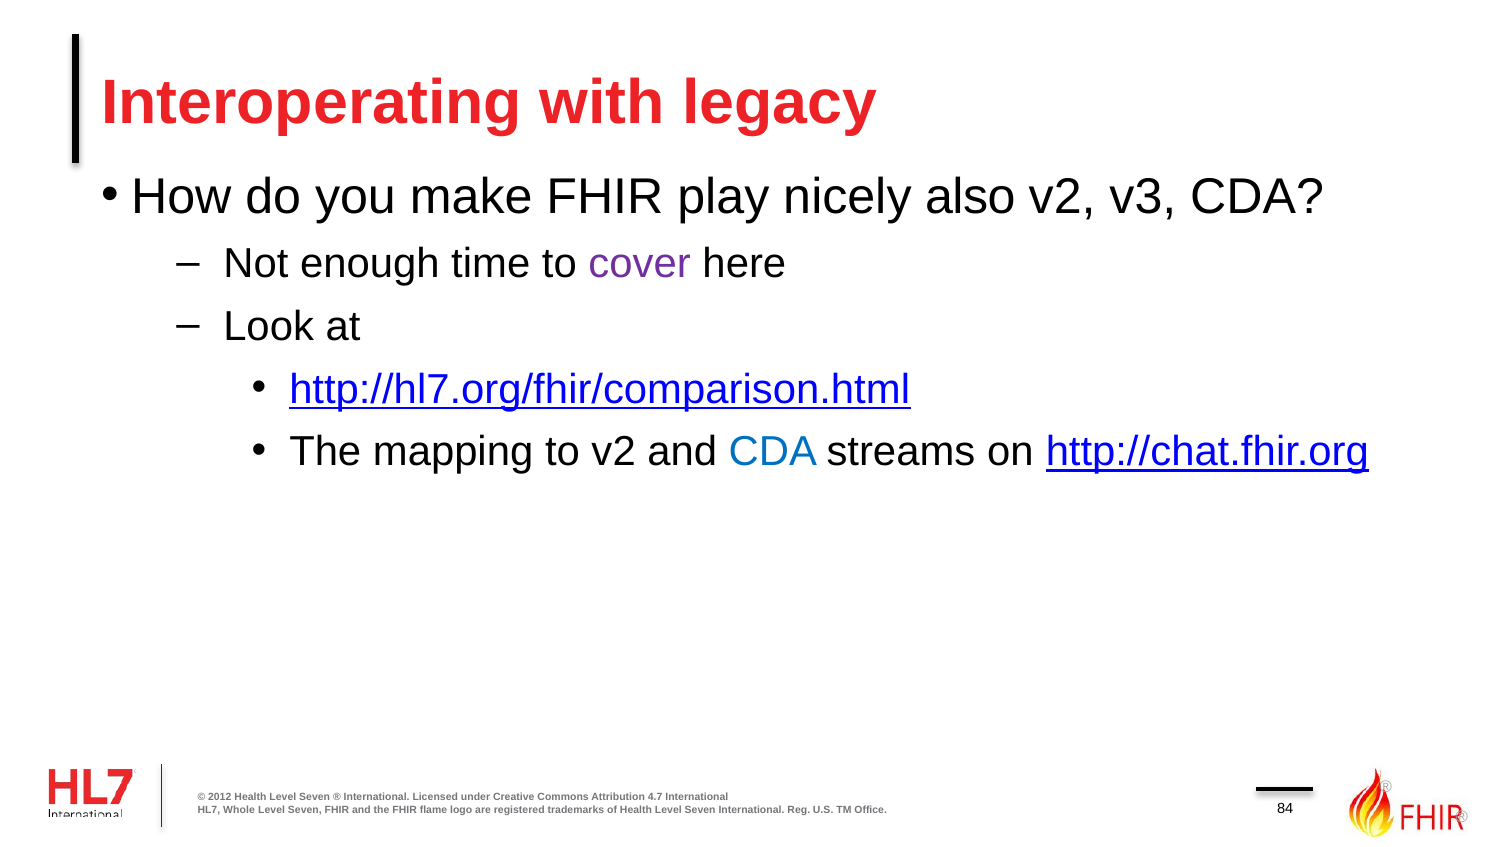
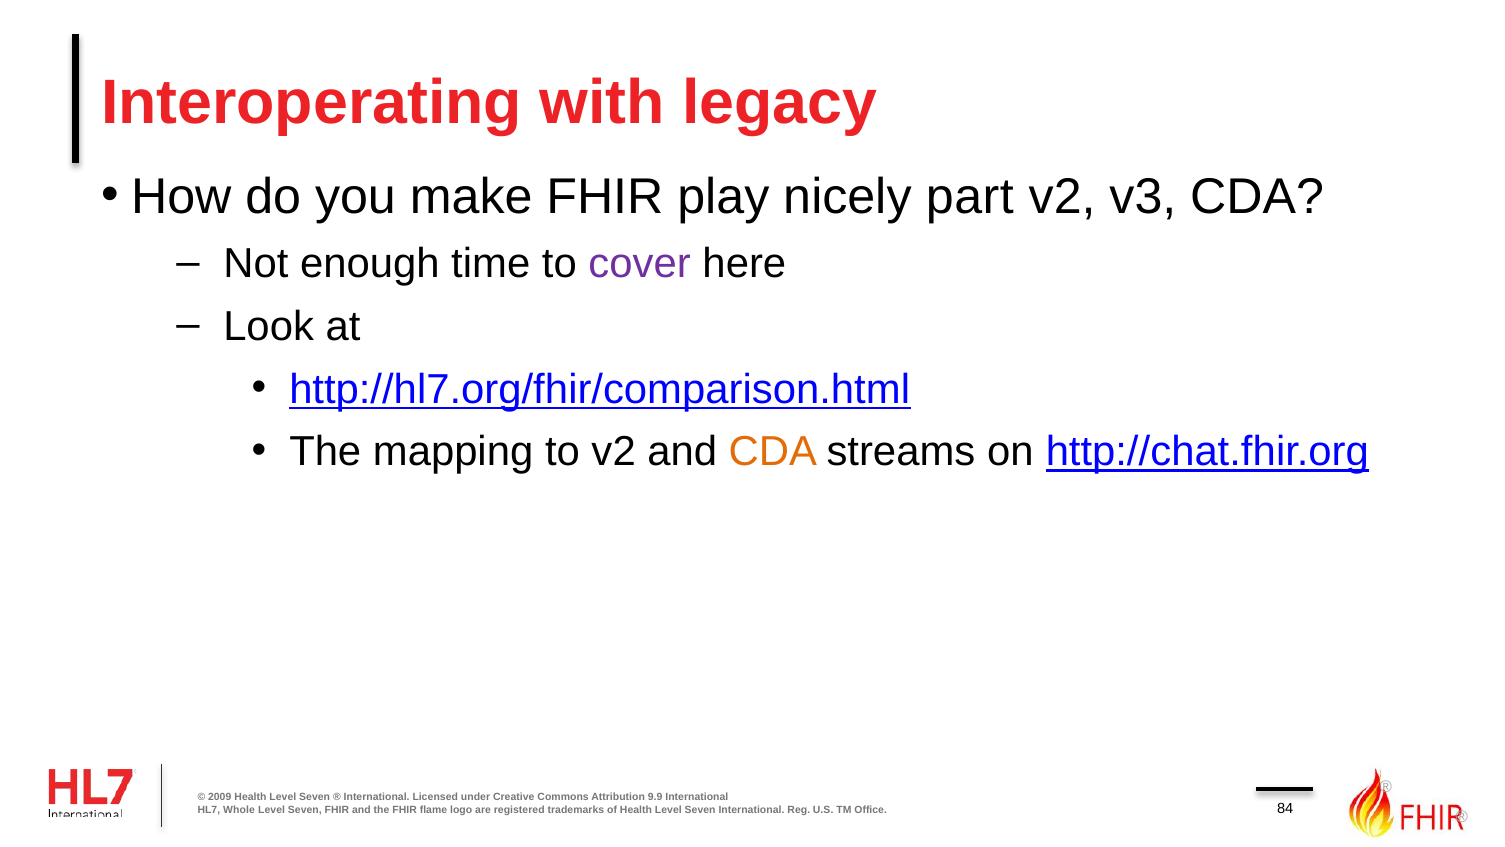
also: also -> part
CDA at (773, 452) colour: blue -> orange
2012: 2012 -> 2009
4.7: 4.7 -> 9.9
